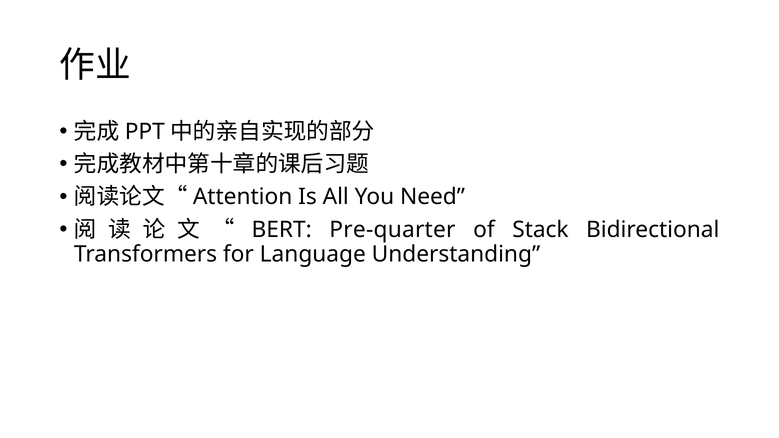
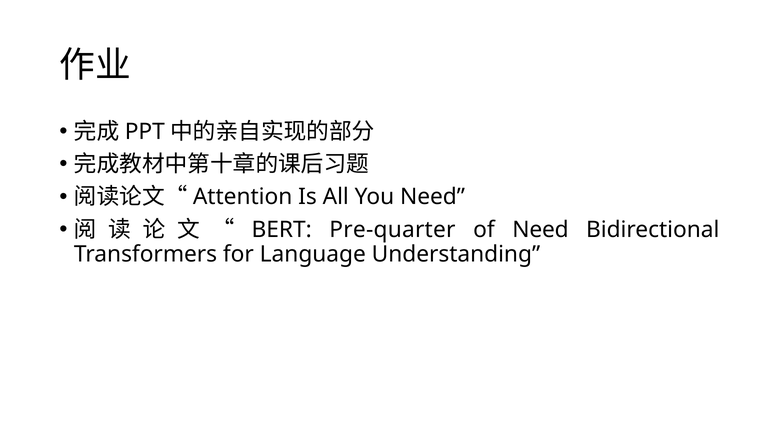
of Stack: Stack -> Need
